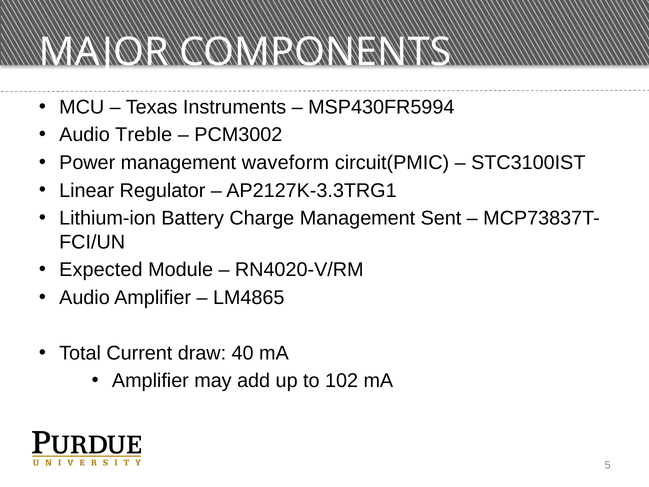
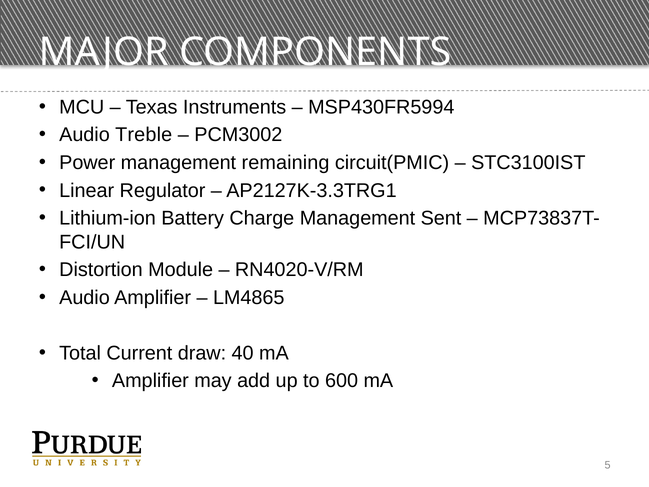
waveform: waveform -> remaining
Expected: Expected -> Distortion
102: 102 -> 600
